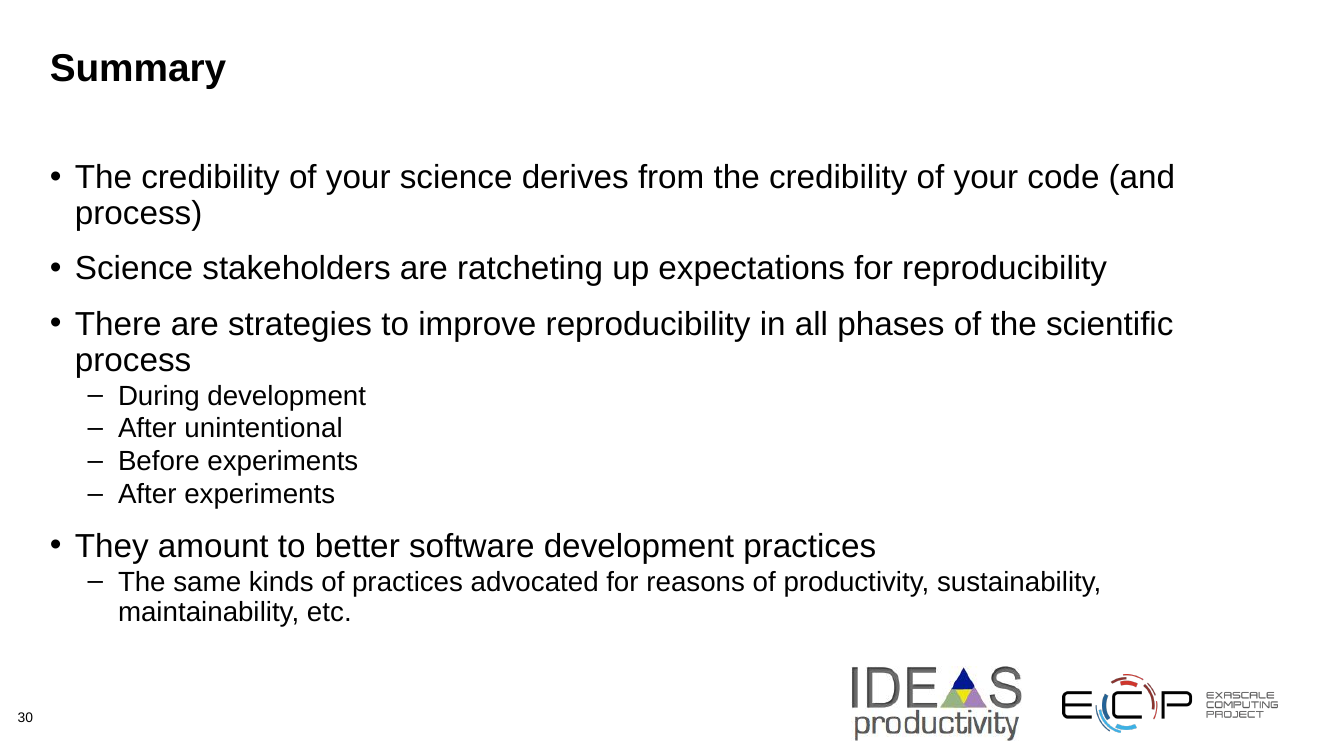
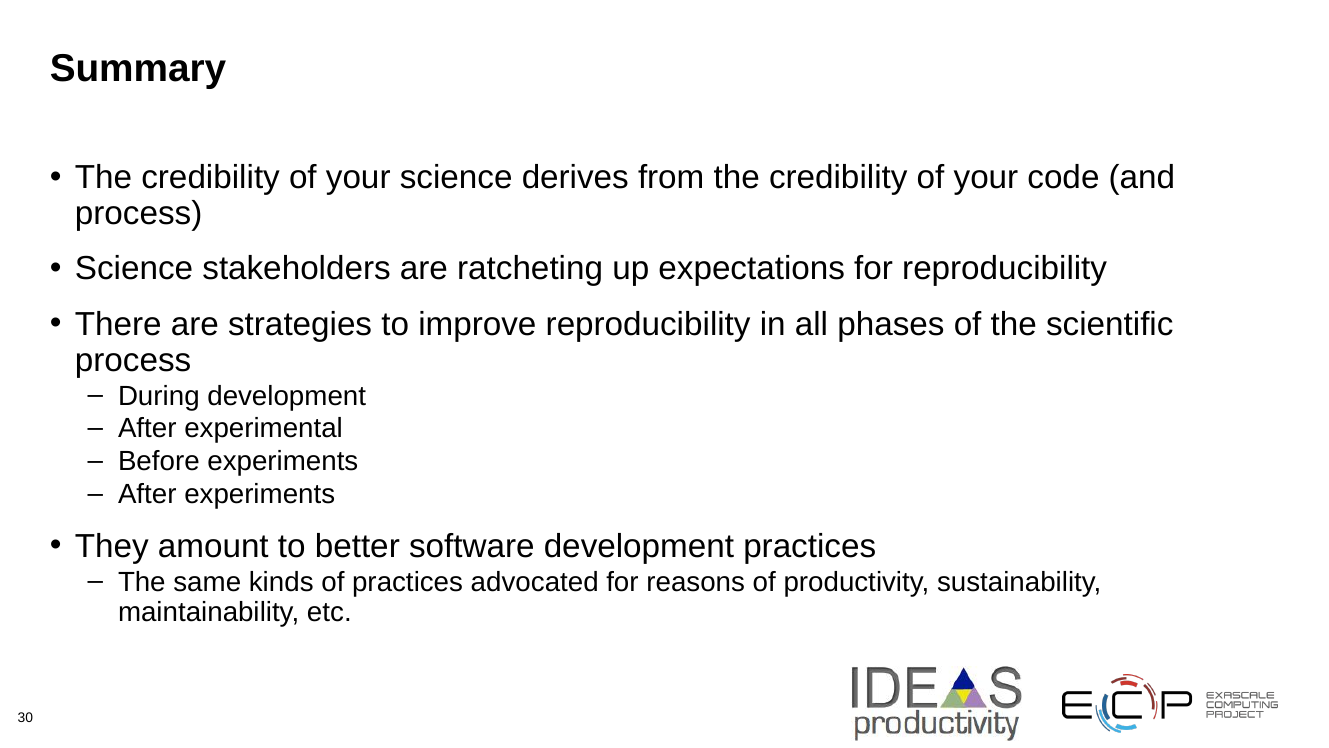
unintentional: unintentional -> experimental
